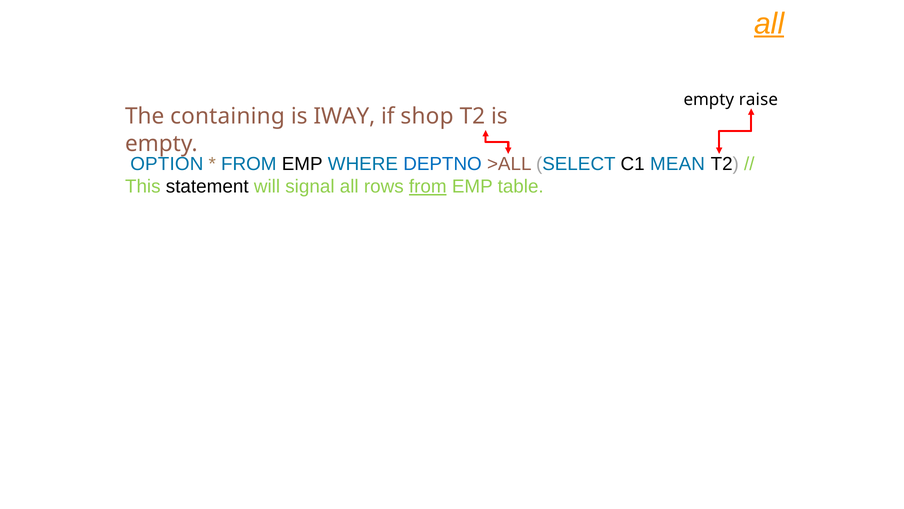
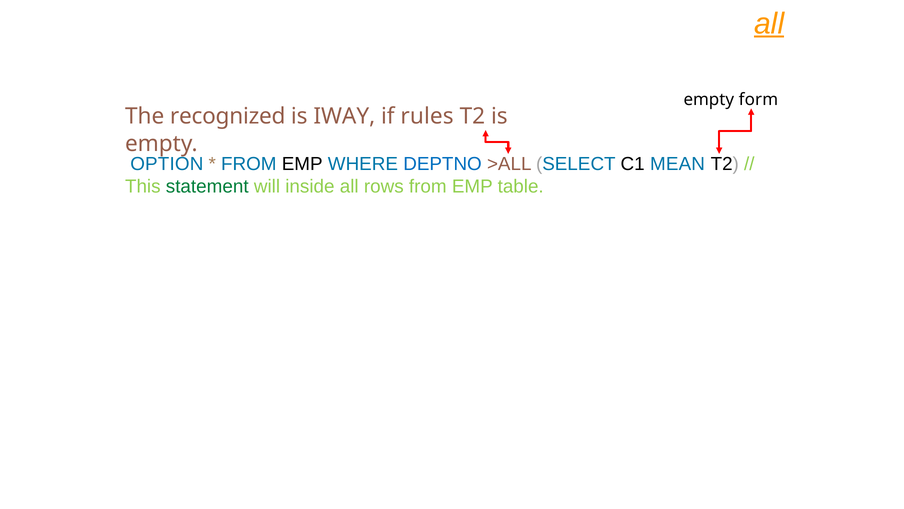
raise: raise -> form
containing: containing -> recognized
shop: shop -> rules
statement colour: black -> green
signal: signal -> inside
from at (428, 186) underline: present -> none
